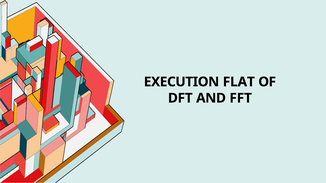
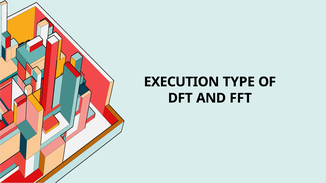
FLAT: FLAT -> TYPE
